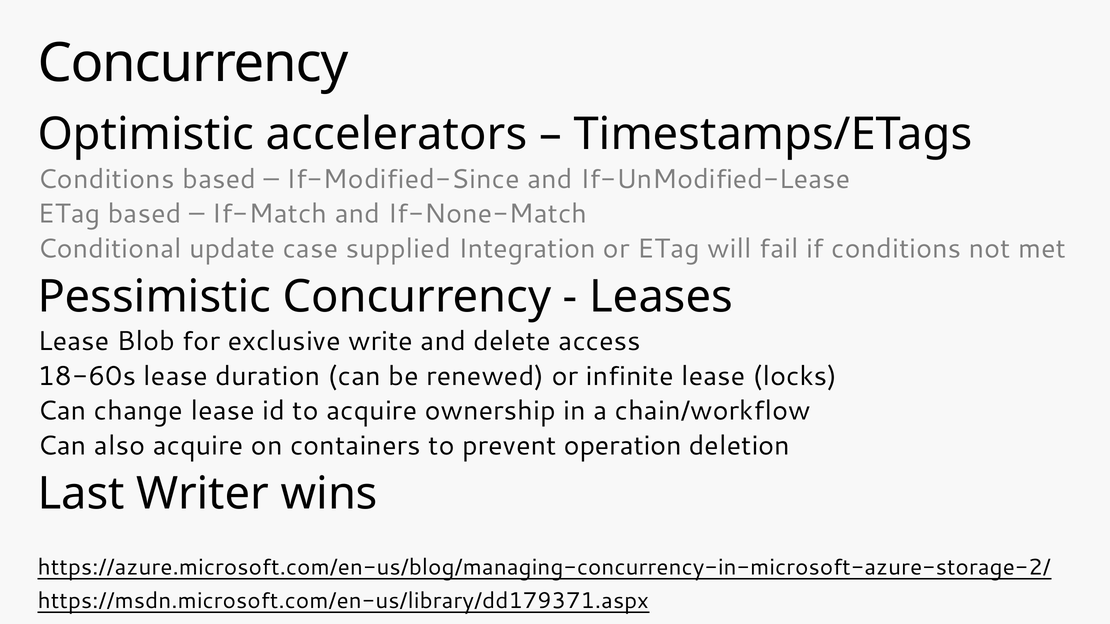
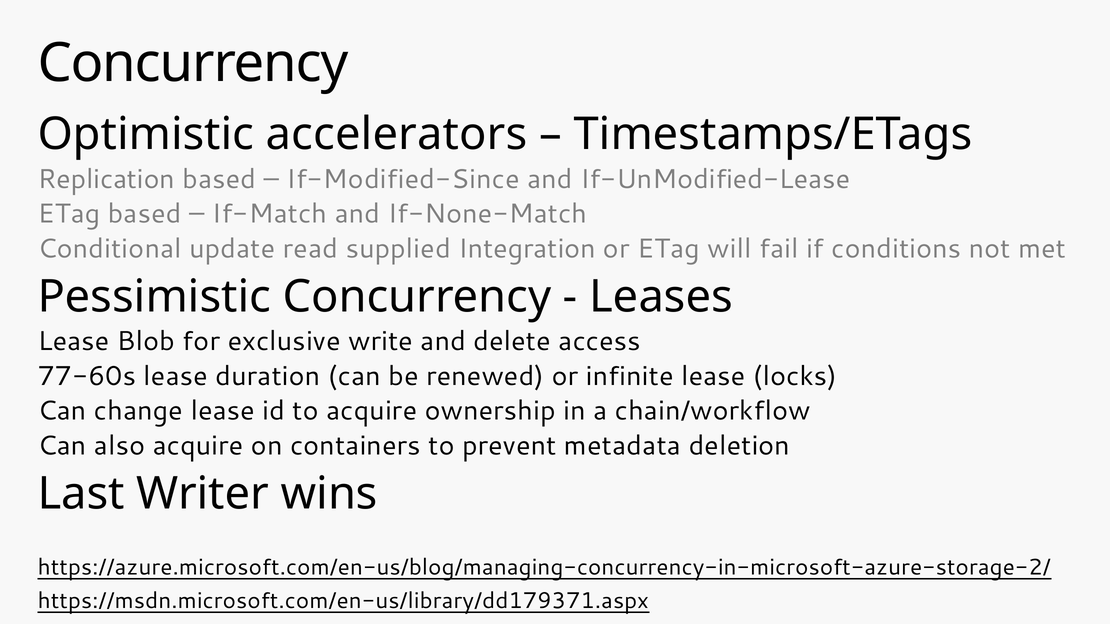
Conditions at (106, 179): Conditions -> Replication
case: case -> read
18-60s: 18-60s -> 77-60s
operation: operation -> metadata
